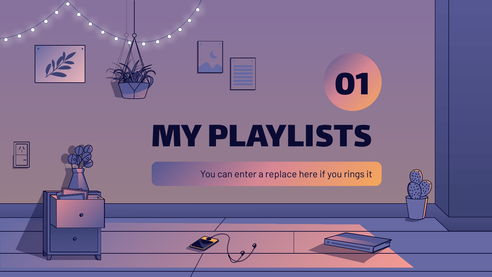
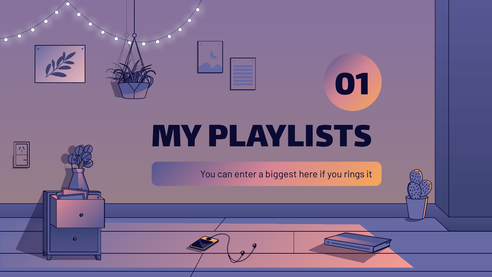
replace: replace -> biggest
